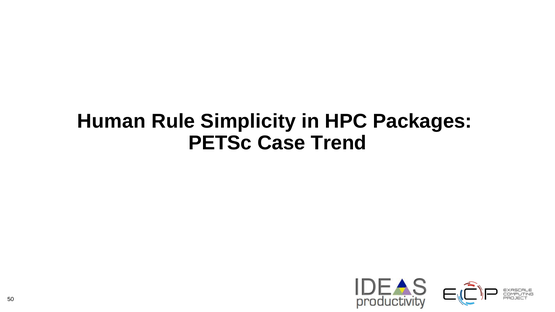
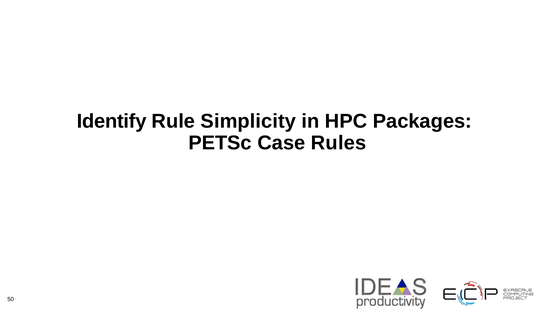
Human: Human -> Identify
Trend: Trend -> Rules
